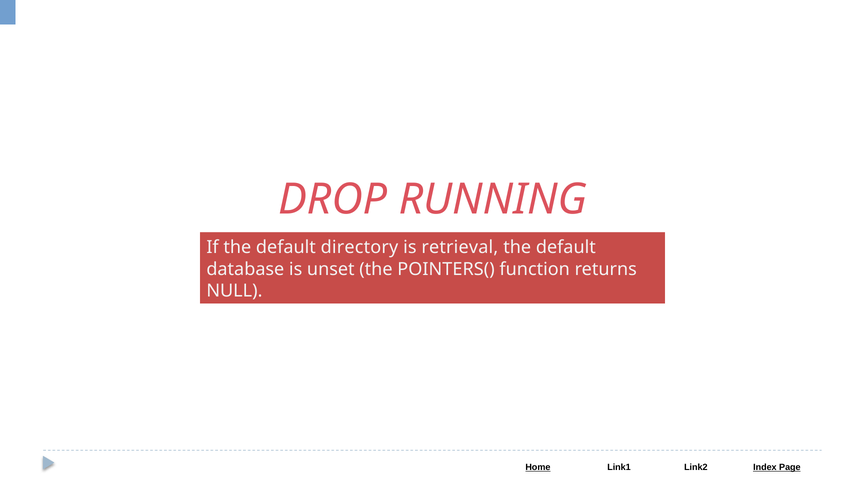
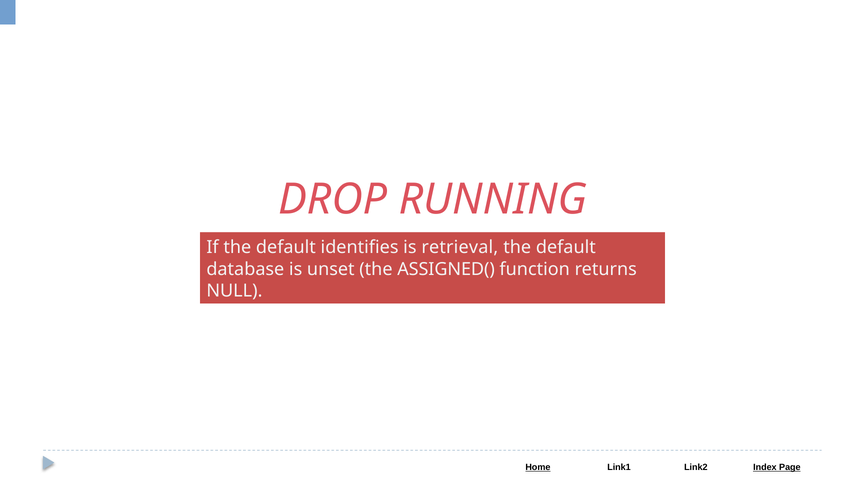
directory: directory -> identifies
POINTERS(: POINTERS( -> ASSIGNED(
